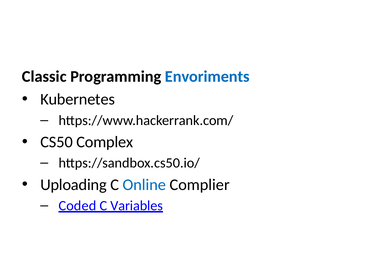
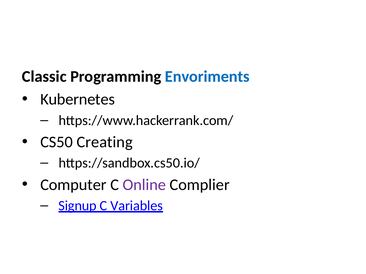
Complex: Complex -> Creating
Uploading: Uploading -> Computer
Online colour: blue -> purple
Coded: Coded -> Signup
